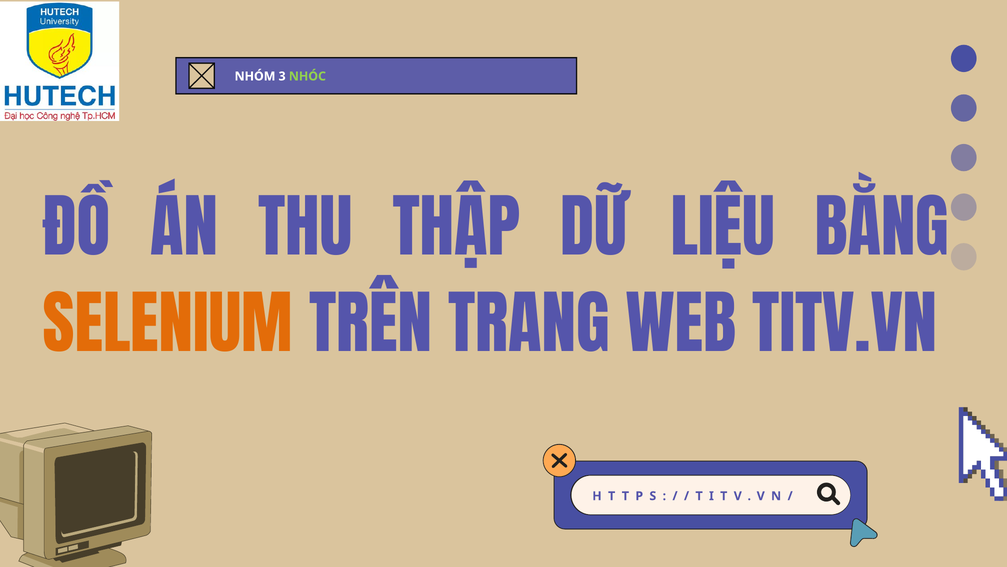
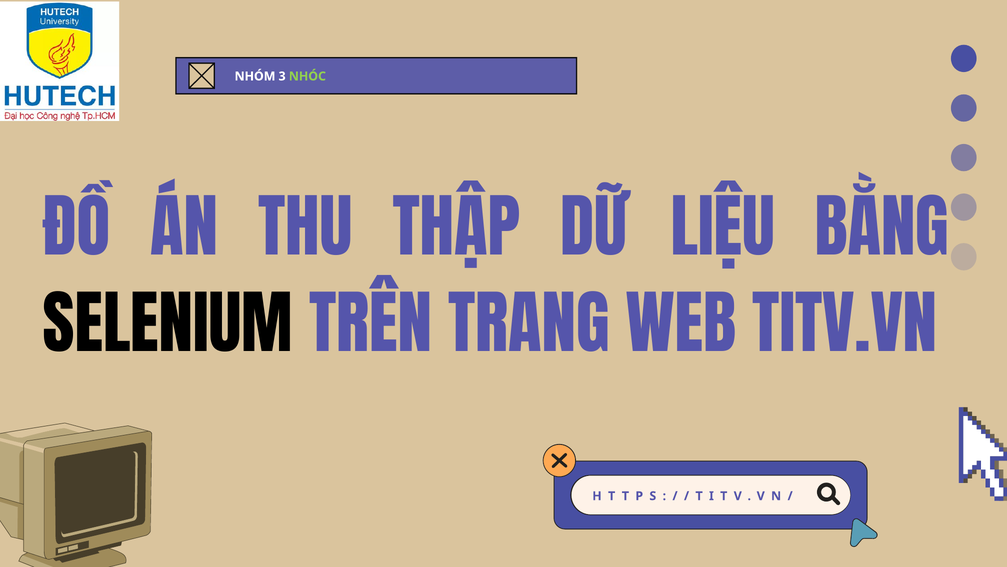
SELENIUM colour: orange -> black
